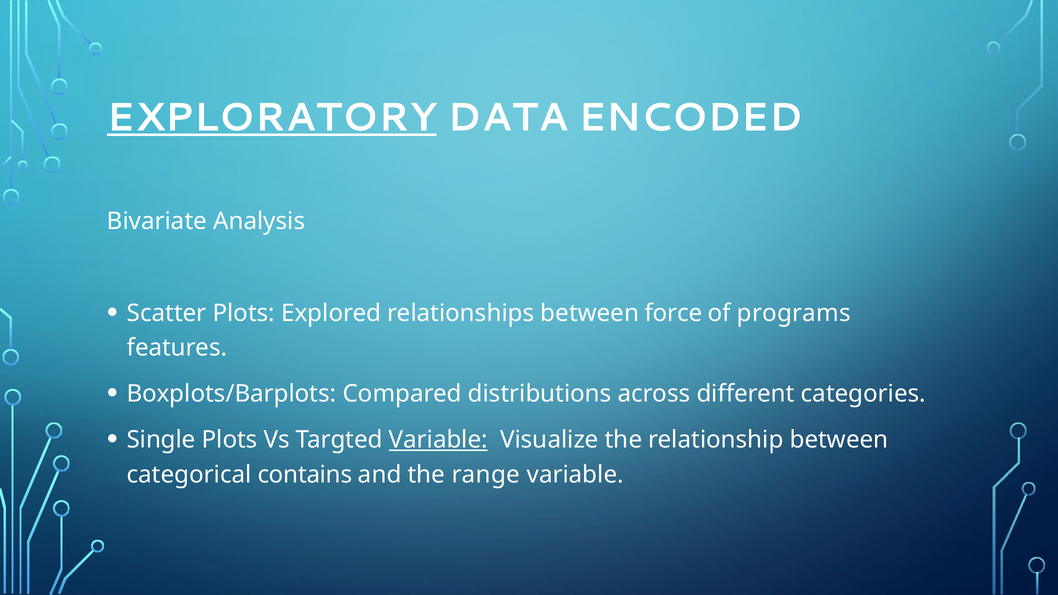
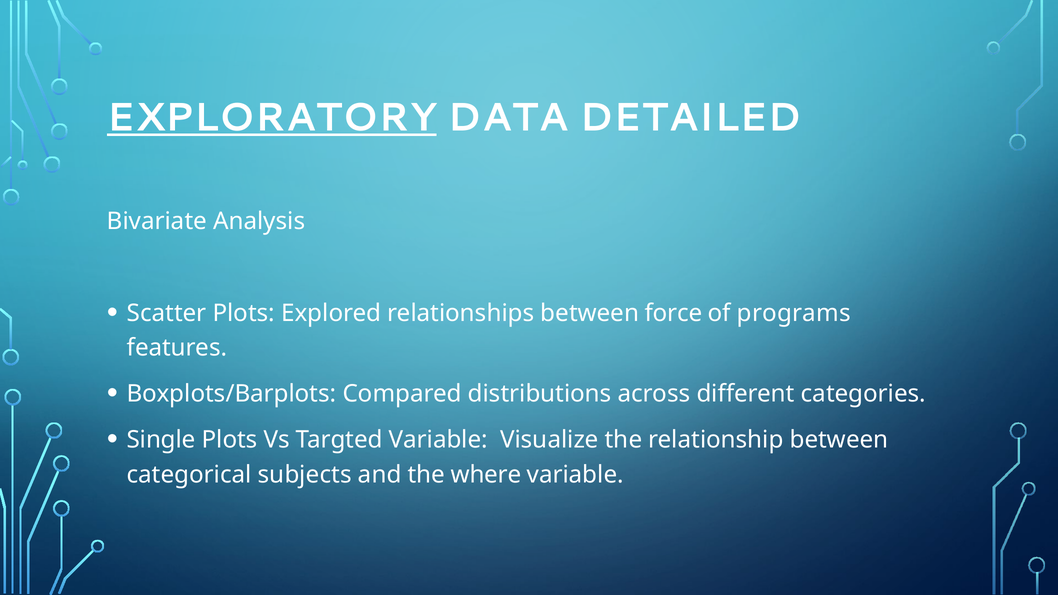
ENCODED: ENCODED -> DETAILED
Variable at (438, 440) underline: present -> none
contains: contains -> subjects
range: range -> where
